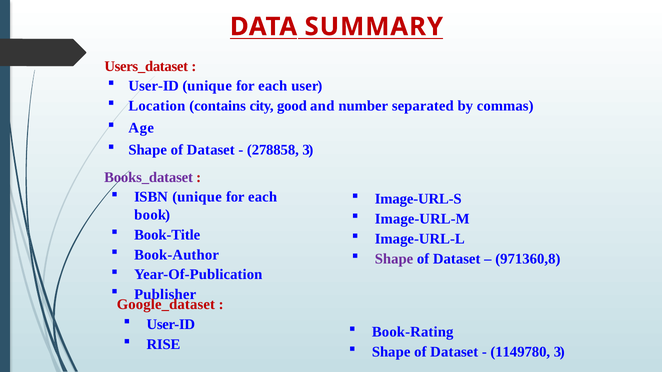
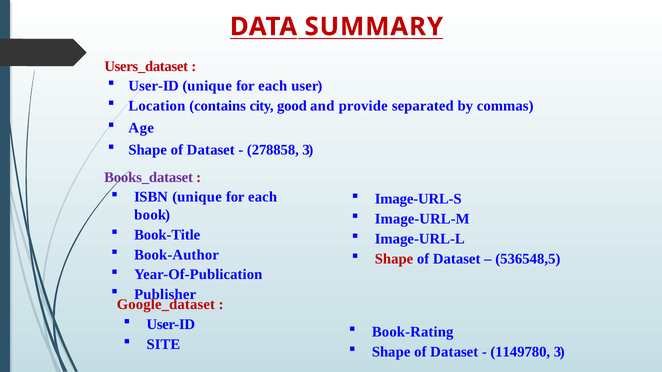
number: number -> provide
Shape at (394, 259) colour: purple -> red
971360,8: 971360,8 -> 536548,5
RISE: RISE -> SITE
